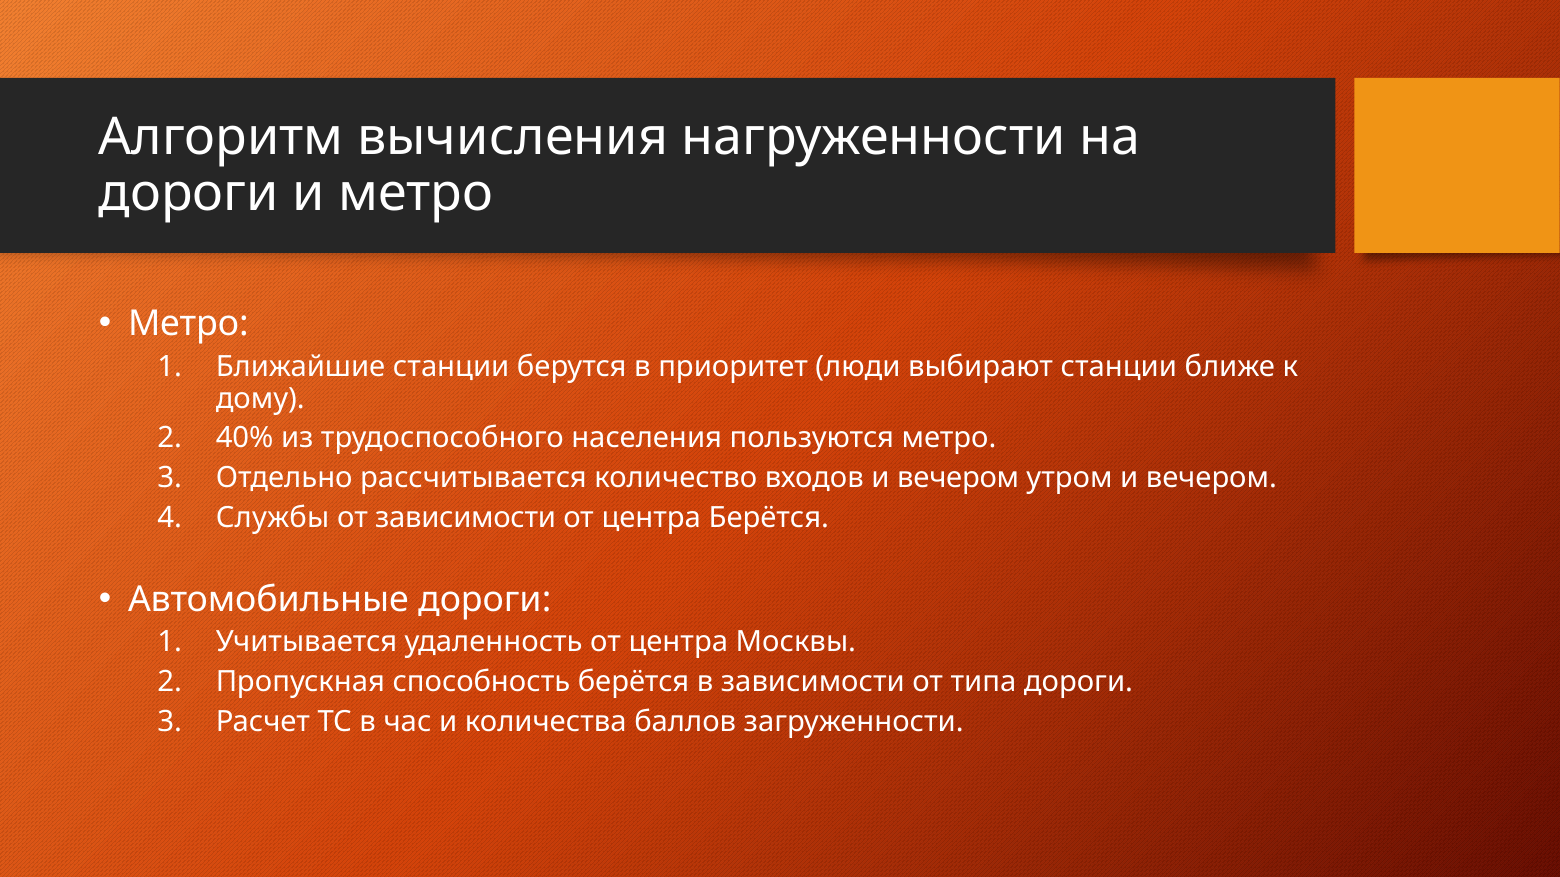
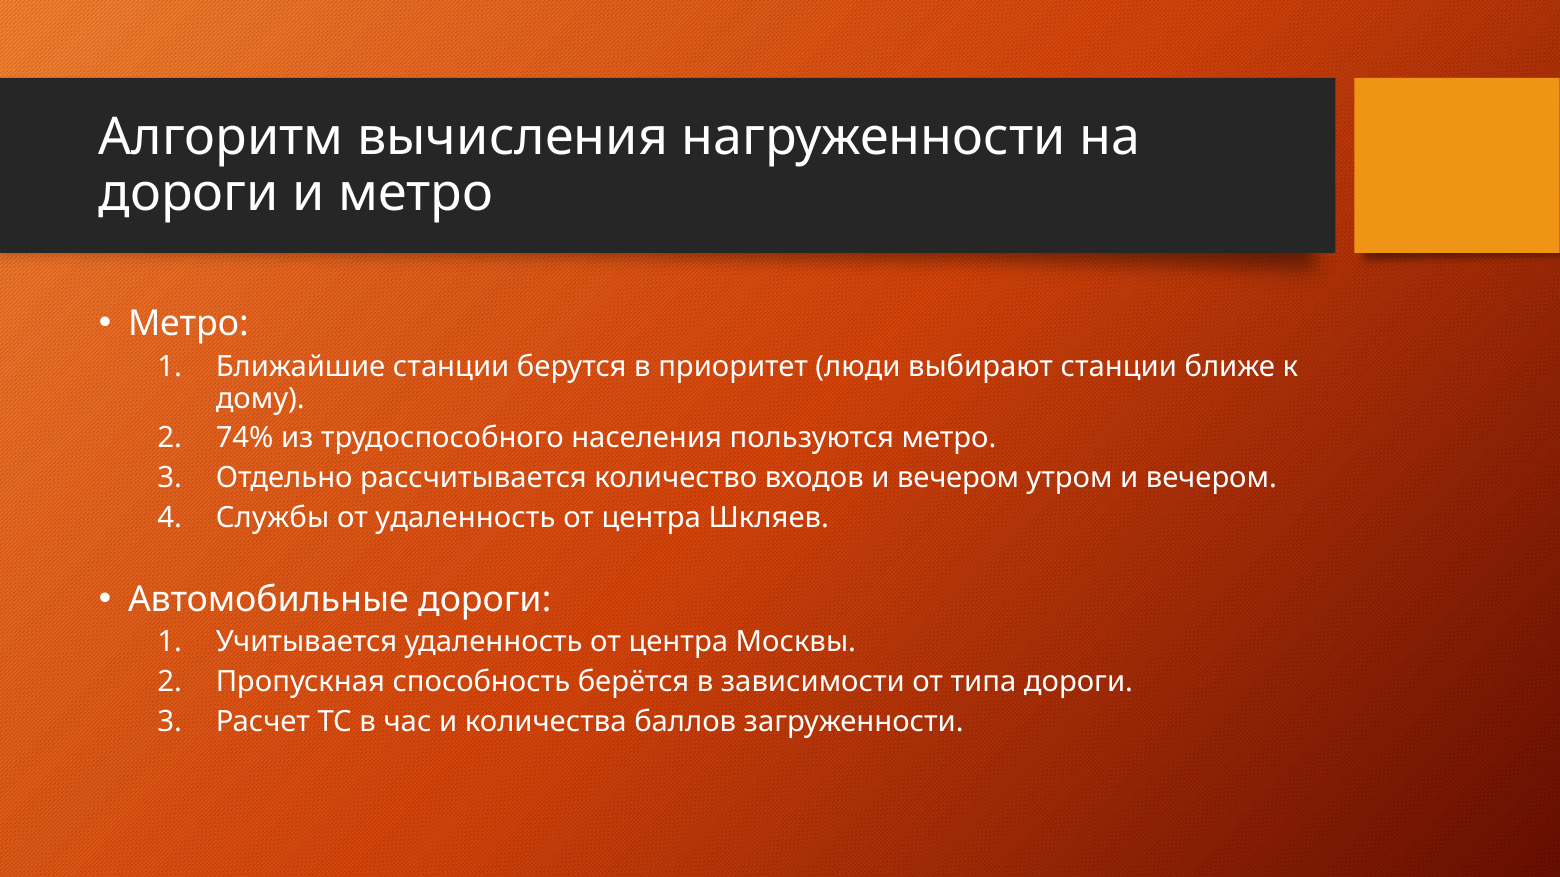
40%: 40% -> 74%
от зависимости: зависимости -> удаленность
центра Берётся: Берётся -> Шкляев
